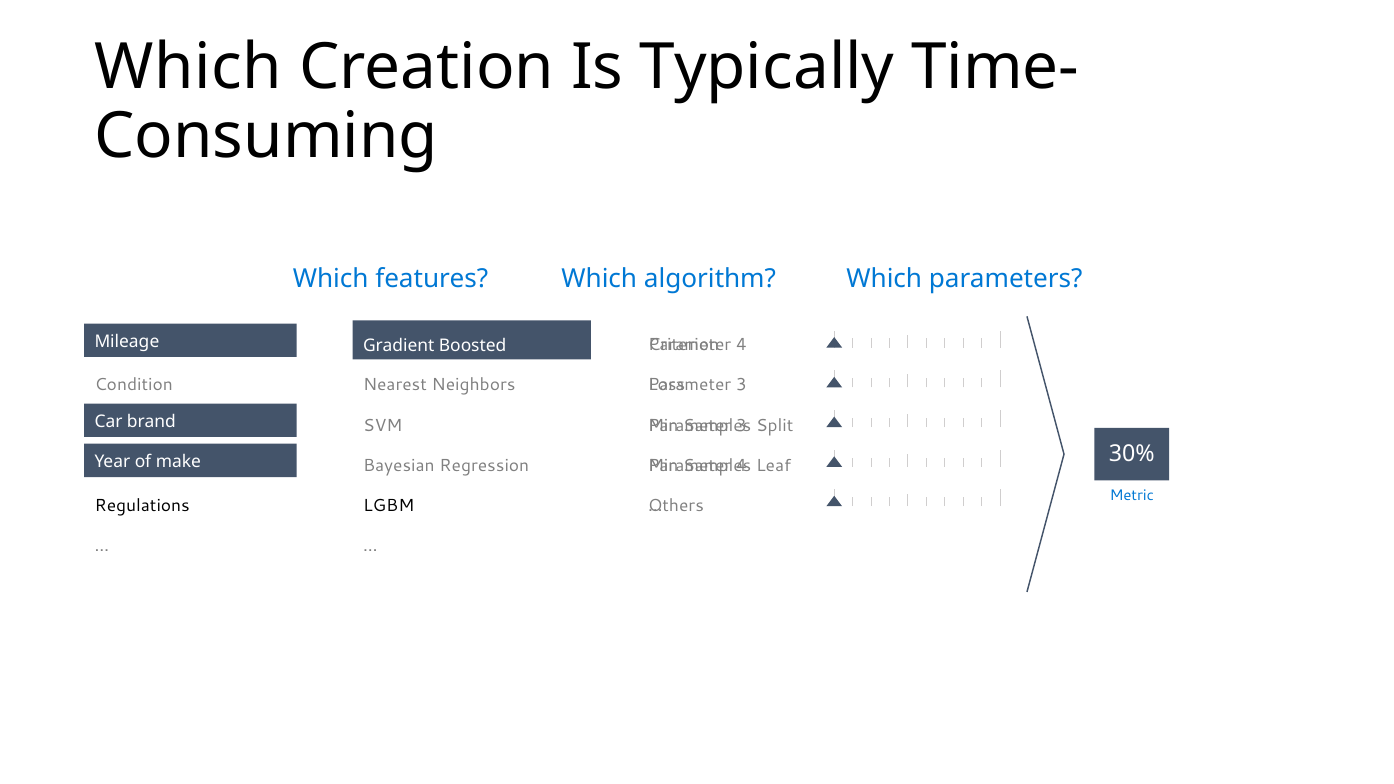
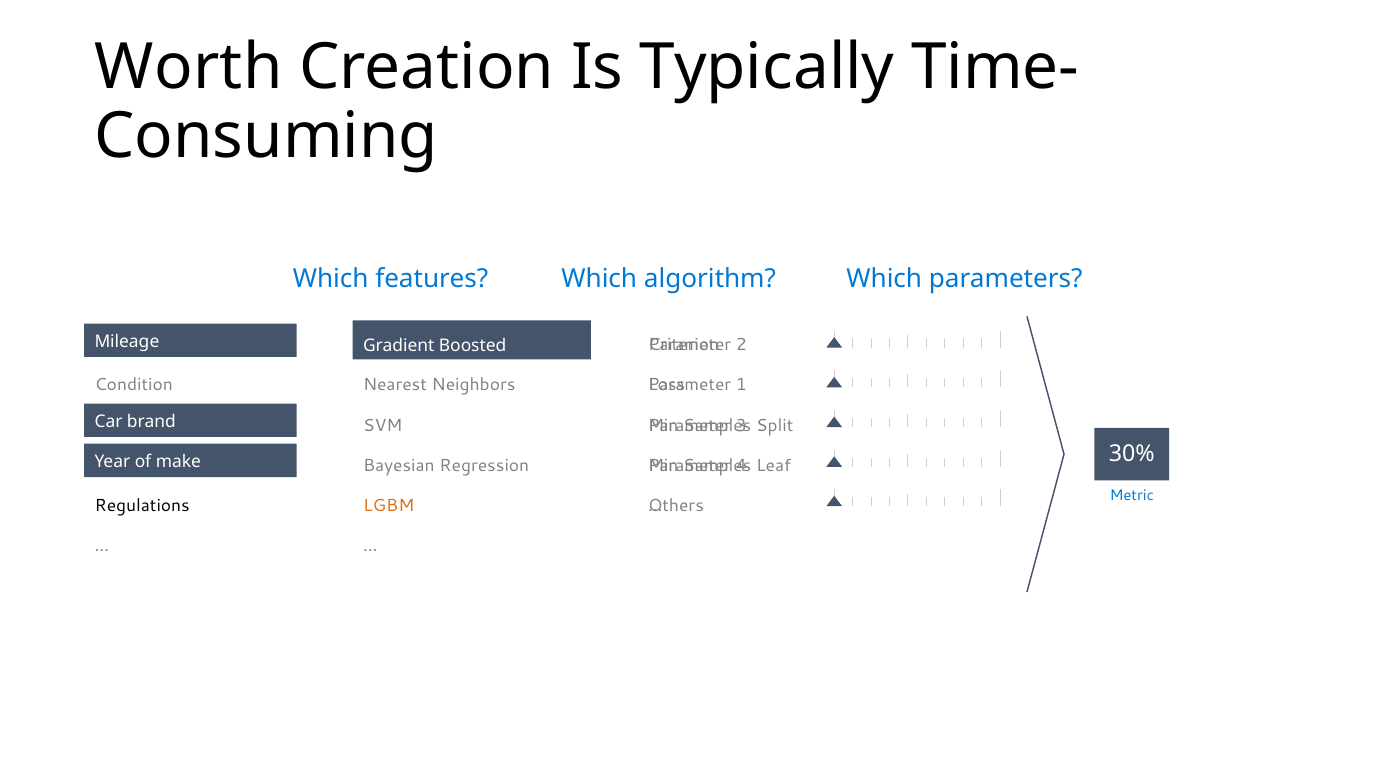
Which at (188, 67): Which -> Worth
4 at (741, 345): 4 -> 2
3 at (741, 385): 3 -> 1
LGBM colour: black -> orange
